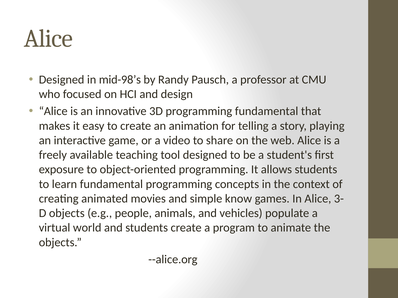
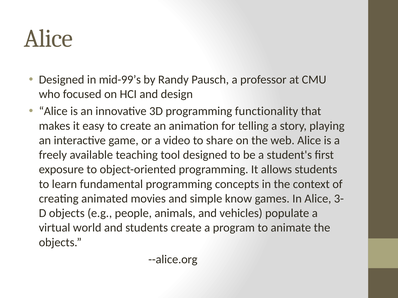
mid-98’s: mid-98’s -> mid-99’s
programming fundamental: fundamental -> functionality
